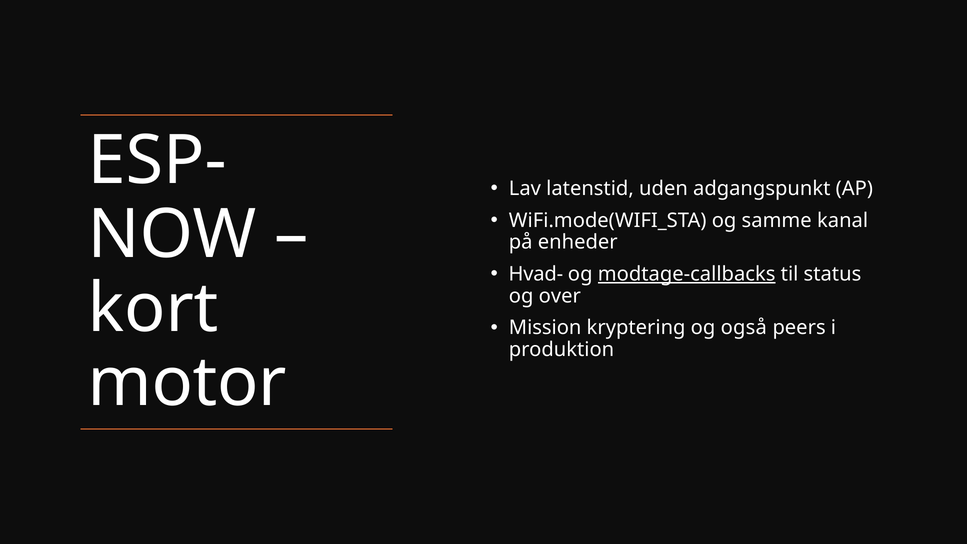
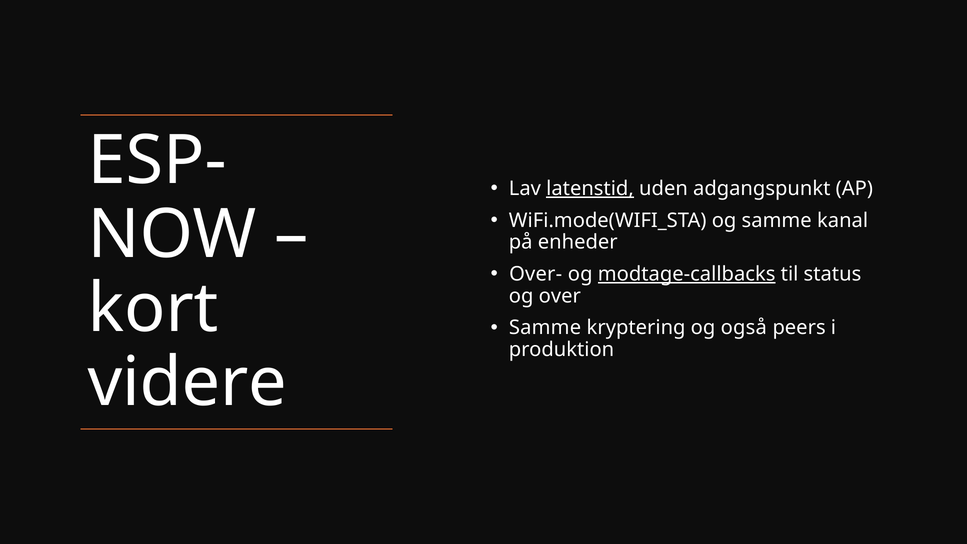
latenstid underline: none -> present
Hvad-: Hvad- -> Over-
Mission at (545, 328): Mission -> Samme
motor: motor -> videre
